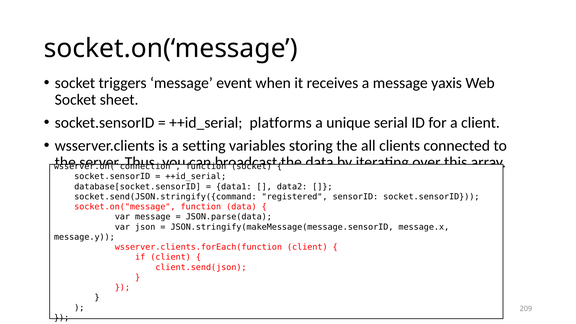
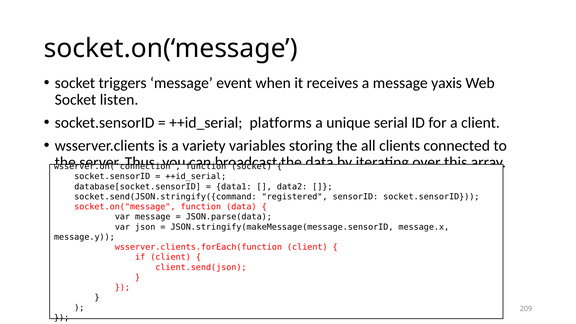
sheet: sheet -> listen
setting: setting -> variety
